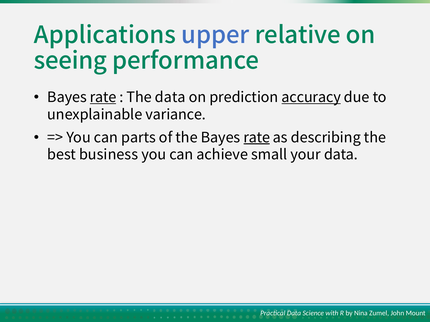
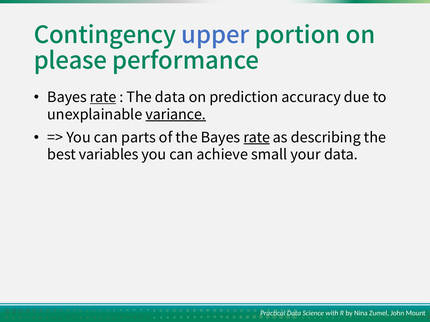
Applications: Applications -> Contingency
relative: relative -> portion
seeing: seeing -> please
accuracy underline: present -> none
variance underline: none -> present
business: business -> variables
